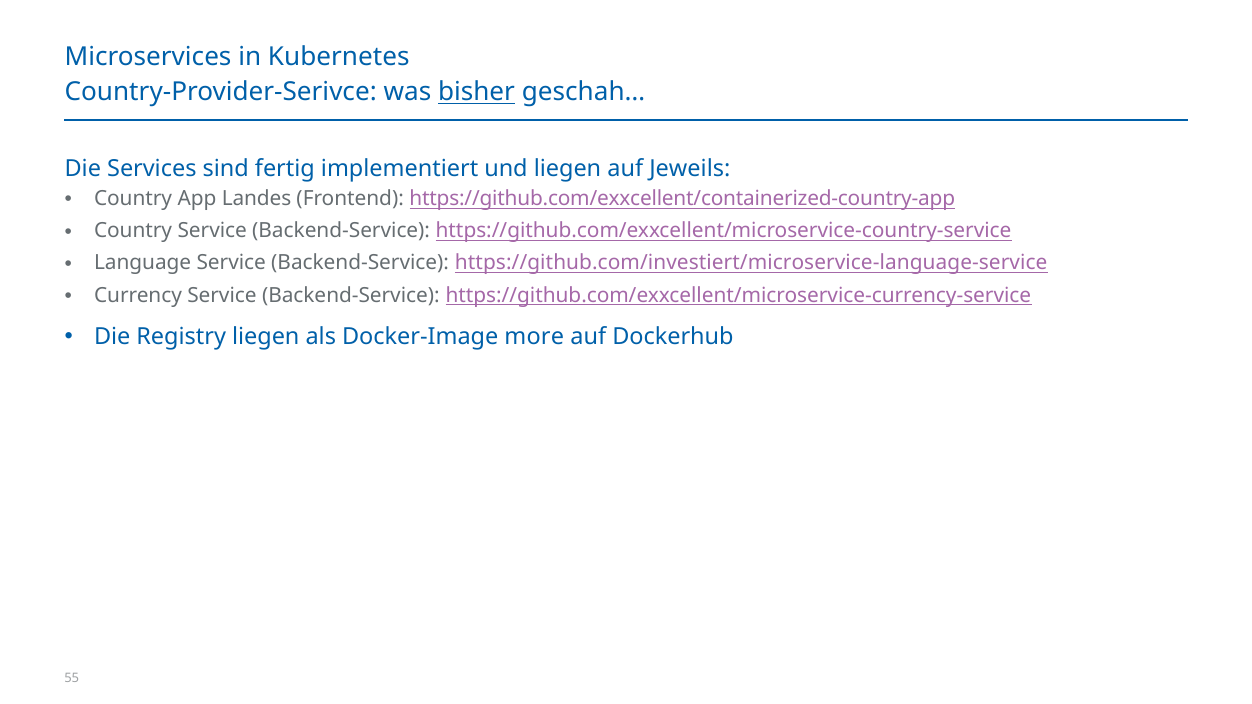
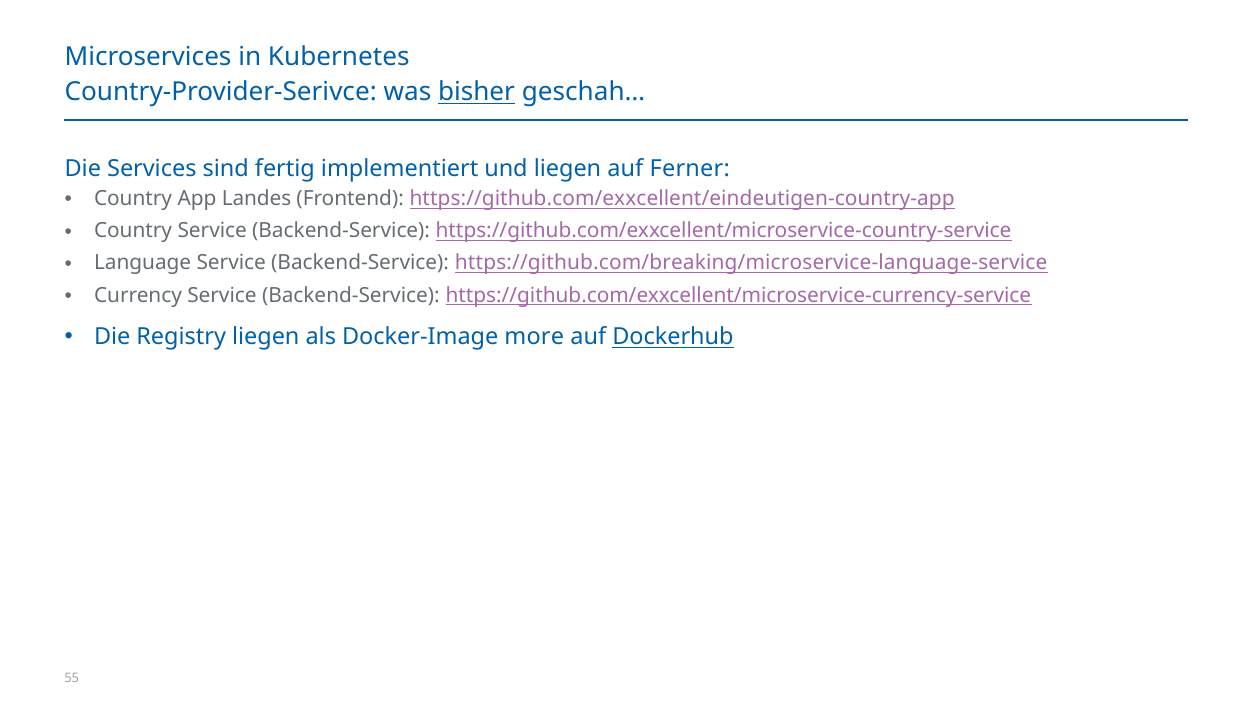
Jeweils: Jeweils -> Ferner
https://github.com/exxcellent/containerized-country-app: https://github.com/exxcellent/containerized-country-app -> https://github.com/exxcellent/eindeutigen-country-app
https://github.com/investiert/microservice-language-service: https://github.com/investiert/microservice-language-service -> https://github.com/breaking/microservice-language-service
Dockerhub underline: none -> present
